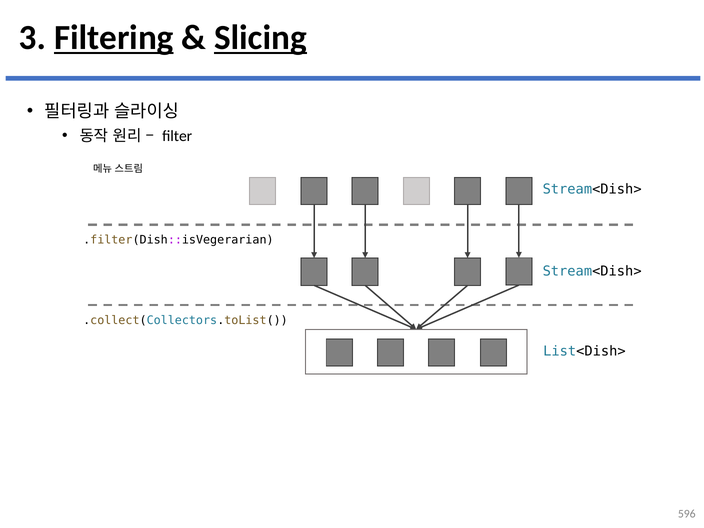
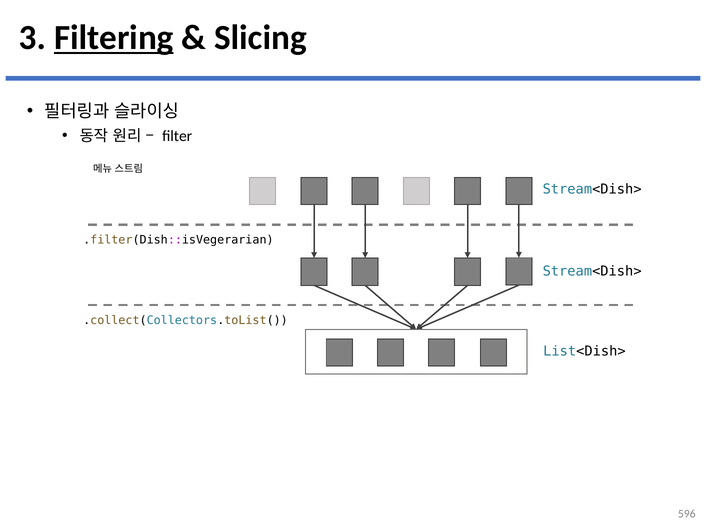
Slicing underline: present -> none
